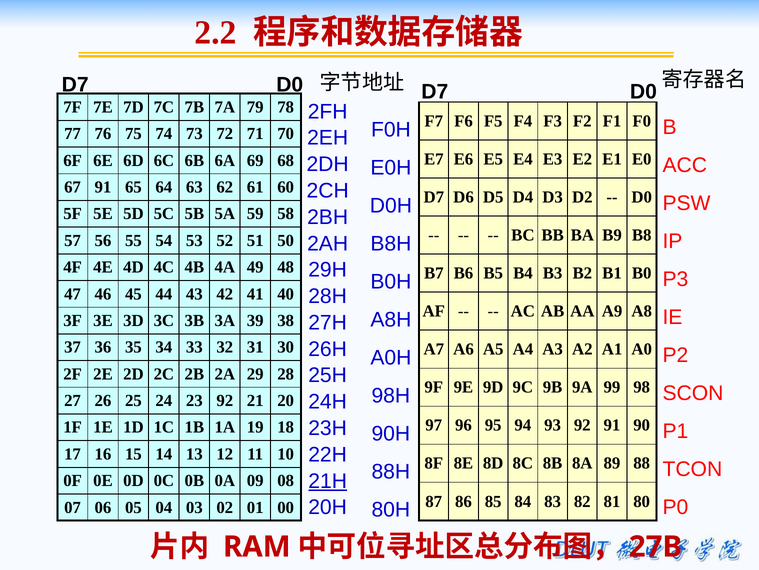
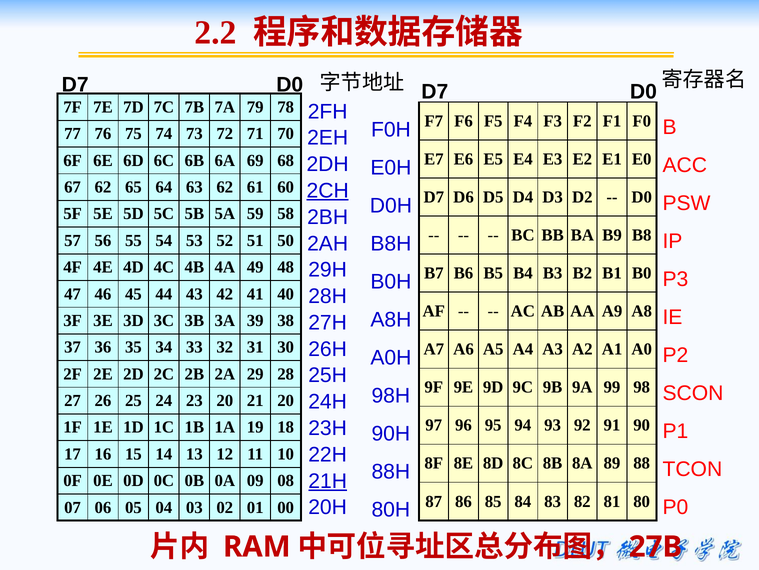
67 91: 91 -> 62
2CH underline: none -> present
23 92: 92 -> 20
